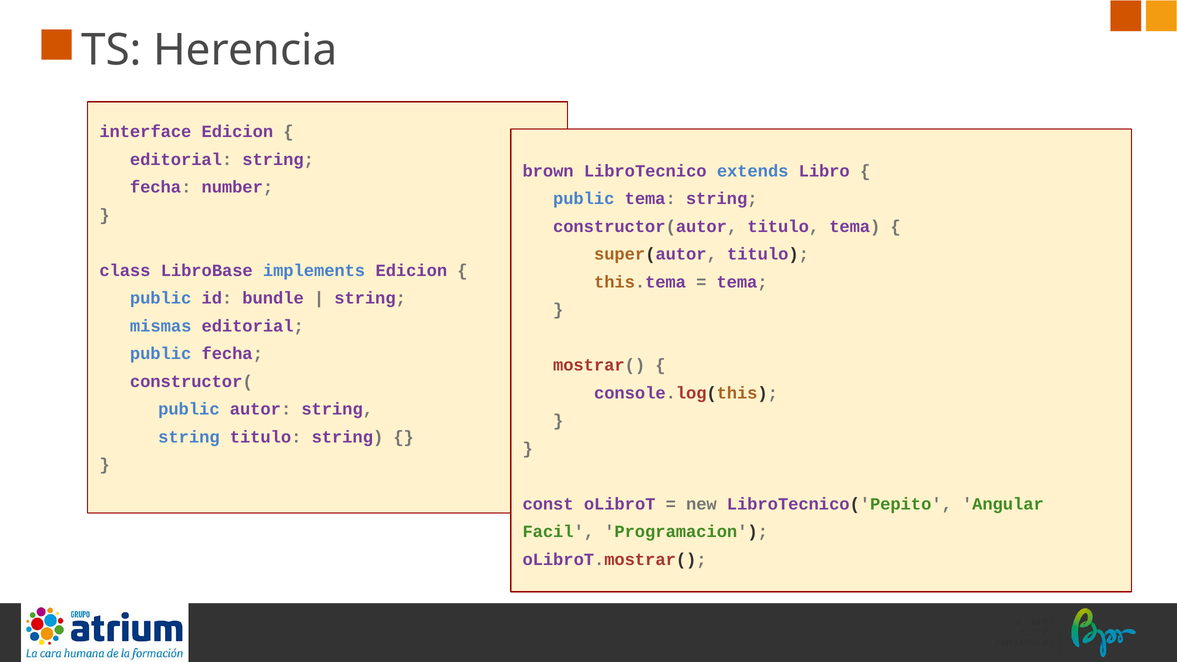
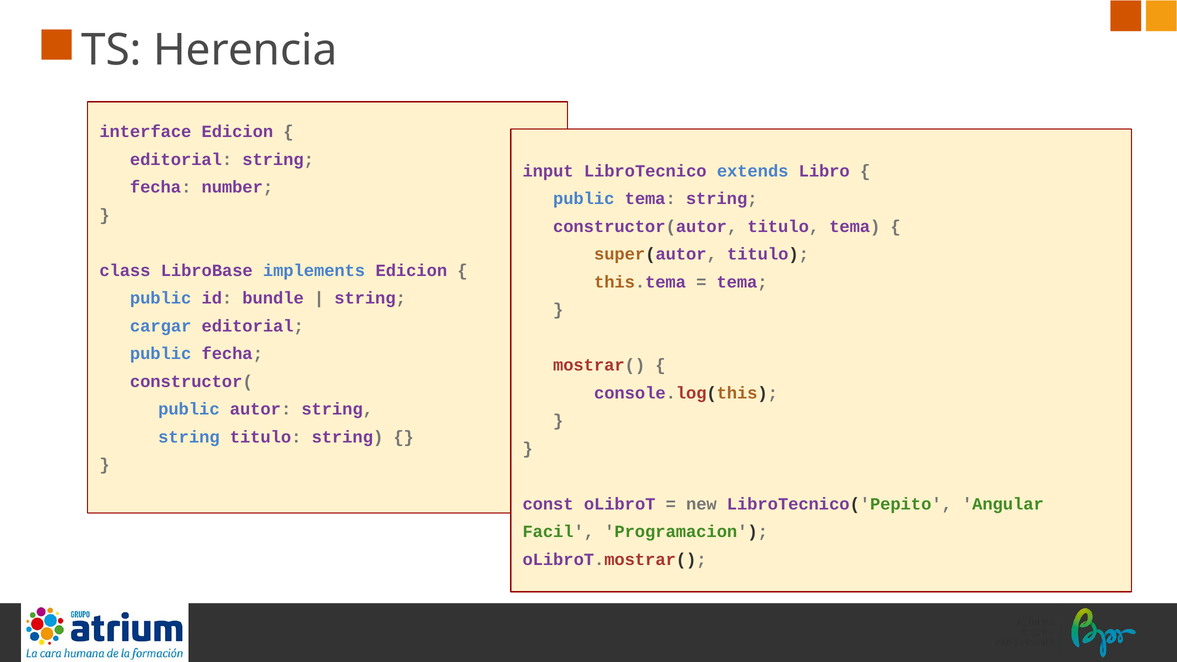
brown: brown -> input
mismas: mismas -> cargar
